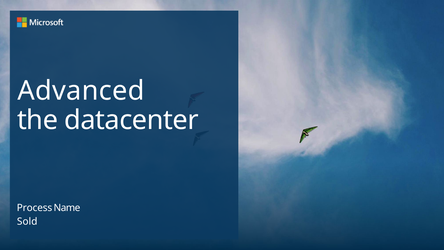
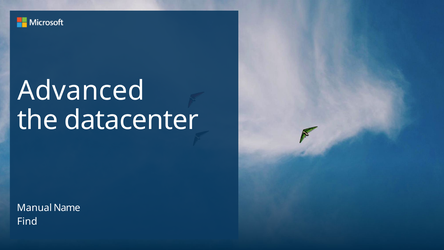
Process: Process -> Manual
Sold: Sold -> Find
